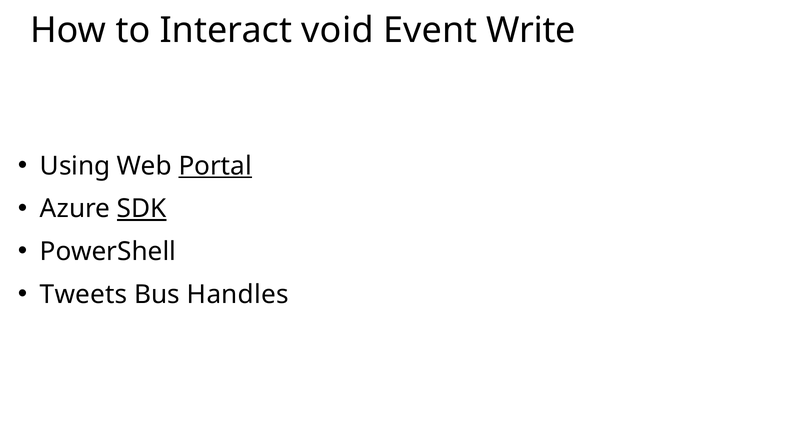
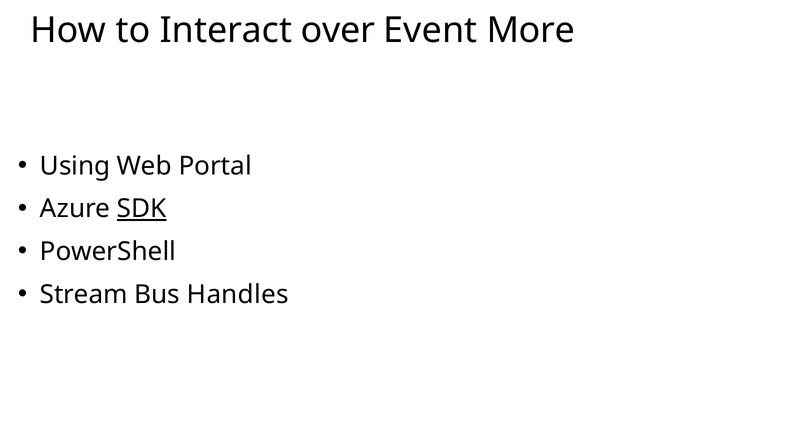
void: void -> over
Write: Write -> More
Portal underline: present -> none
Tweets: Tweets -> Stream
